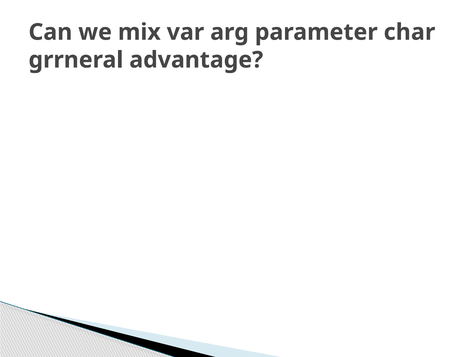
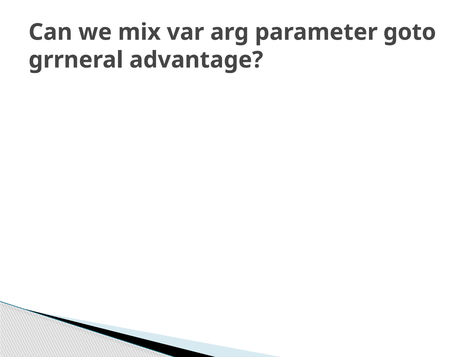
char: char -> goto
